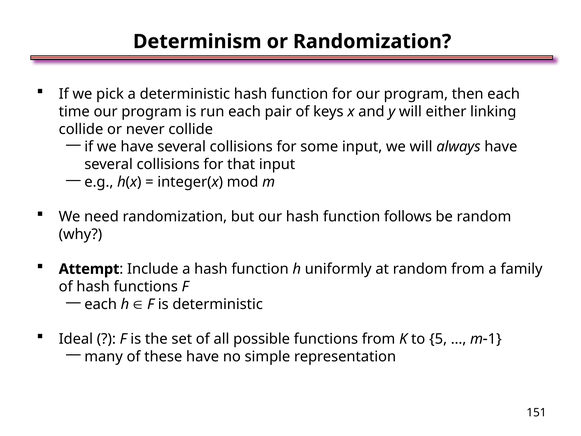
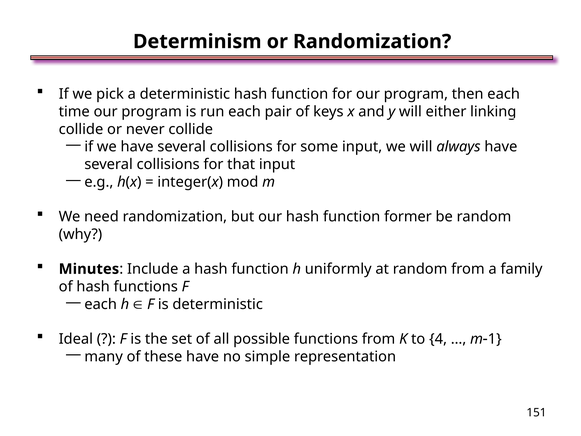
follows: follows -> former
Attempt: Attempt -> Minutes
5: 5 -> 4
